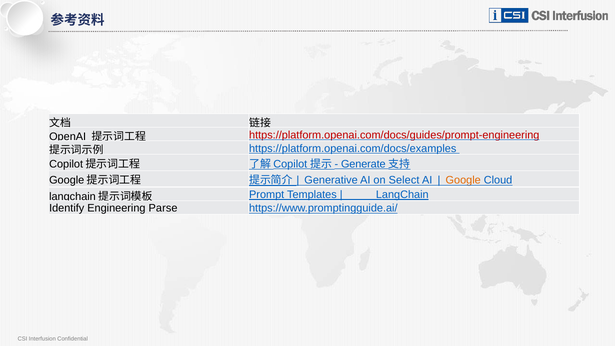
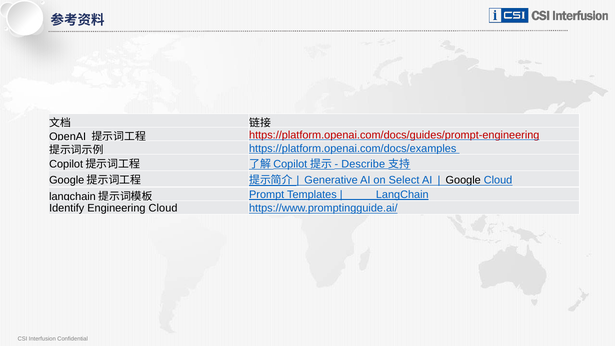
Generate: Generate -> Describe
Google colour: orange -> black
Engineering Parse: Parse -> Cloud
